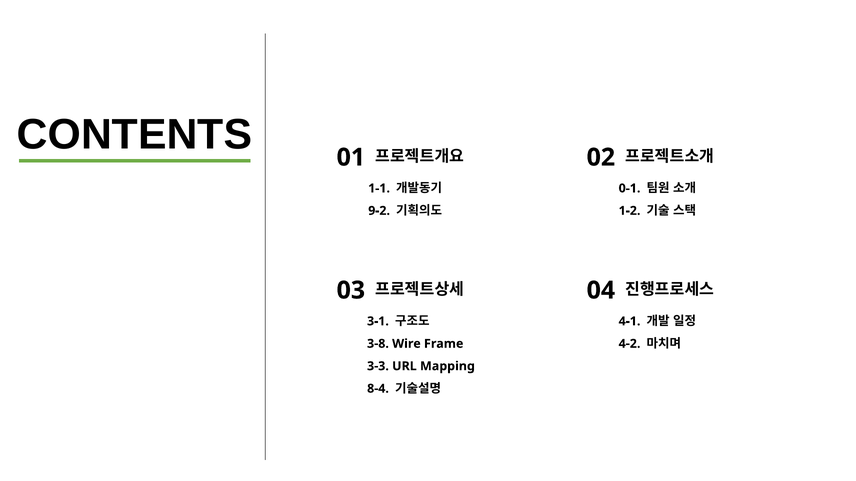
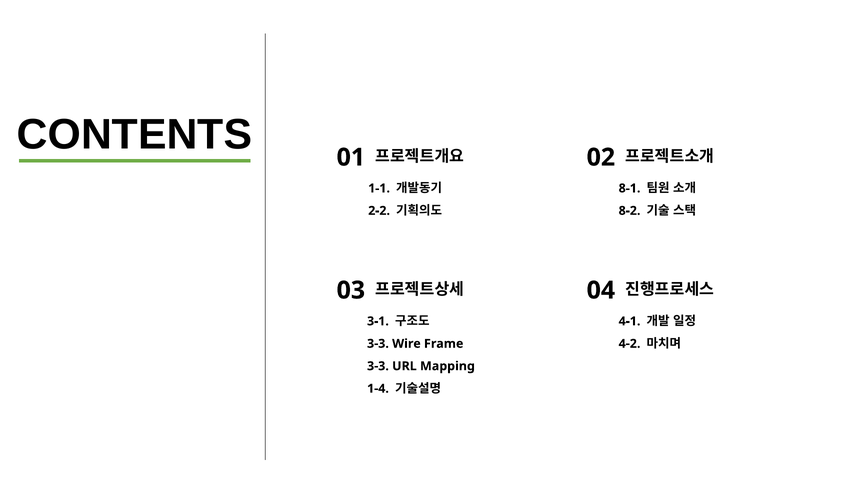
0-1: 0-1 -> 8-1
9-2: 9-2 -> 2-2
1-2: 1-2 -> 8-2
3-8 at (378, 344): 3-8 -> 3-3
8-4: 8-4 -> 1-4
